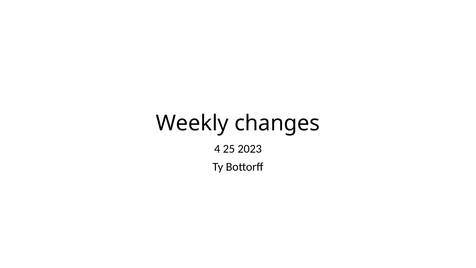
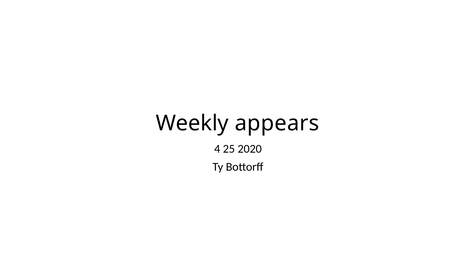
changes: changes -> appears
2023: 2023 -> 2020
